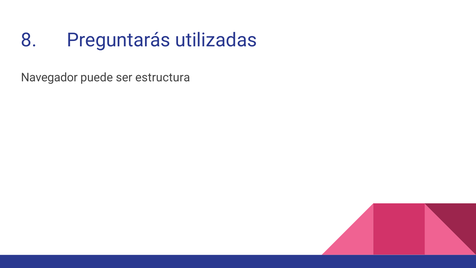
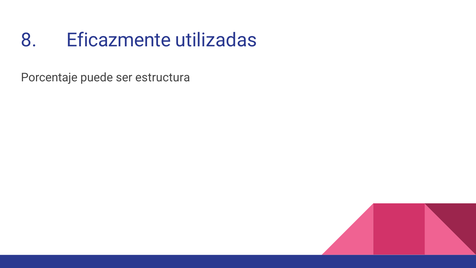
Preguntarás: Preguntarás -> Eficazmente
Navegador: Navegador -> Porcentaje
